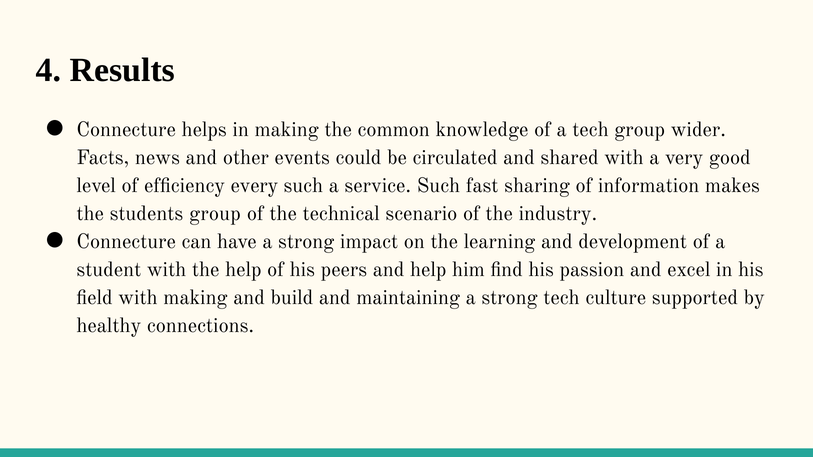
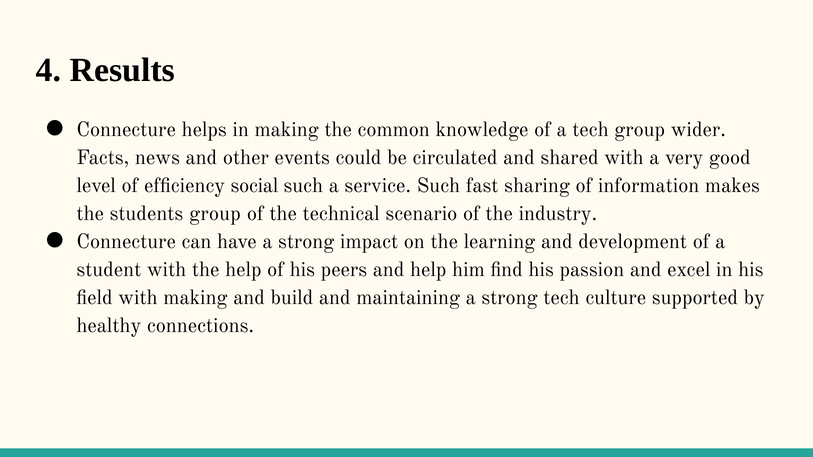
every: every -> social
